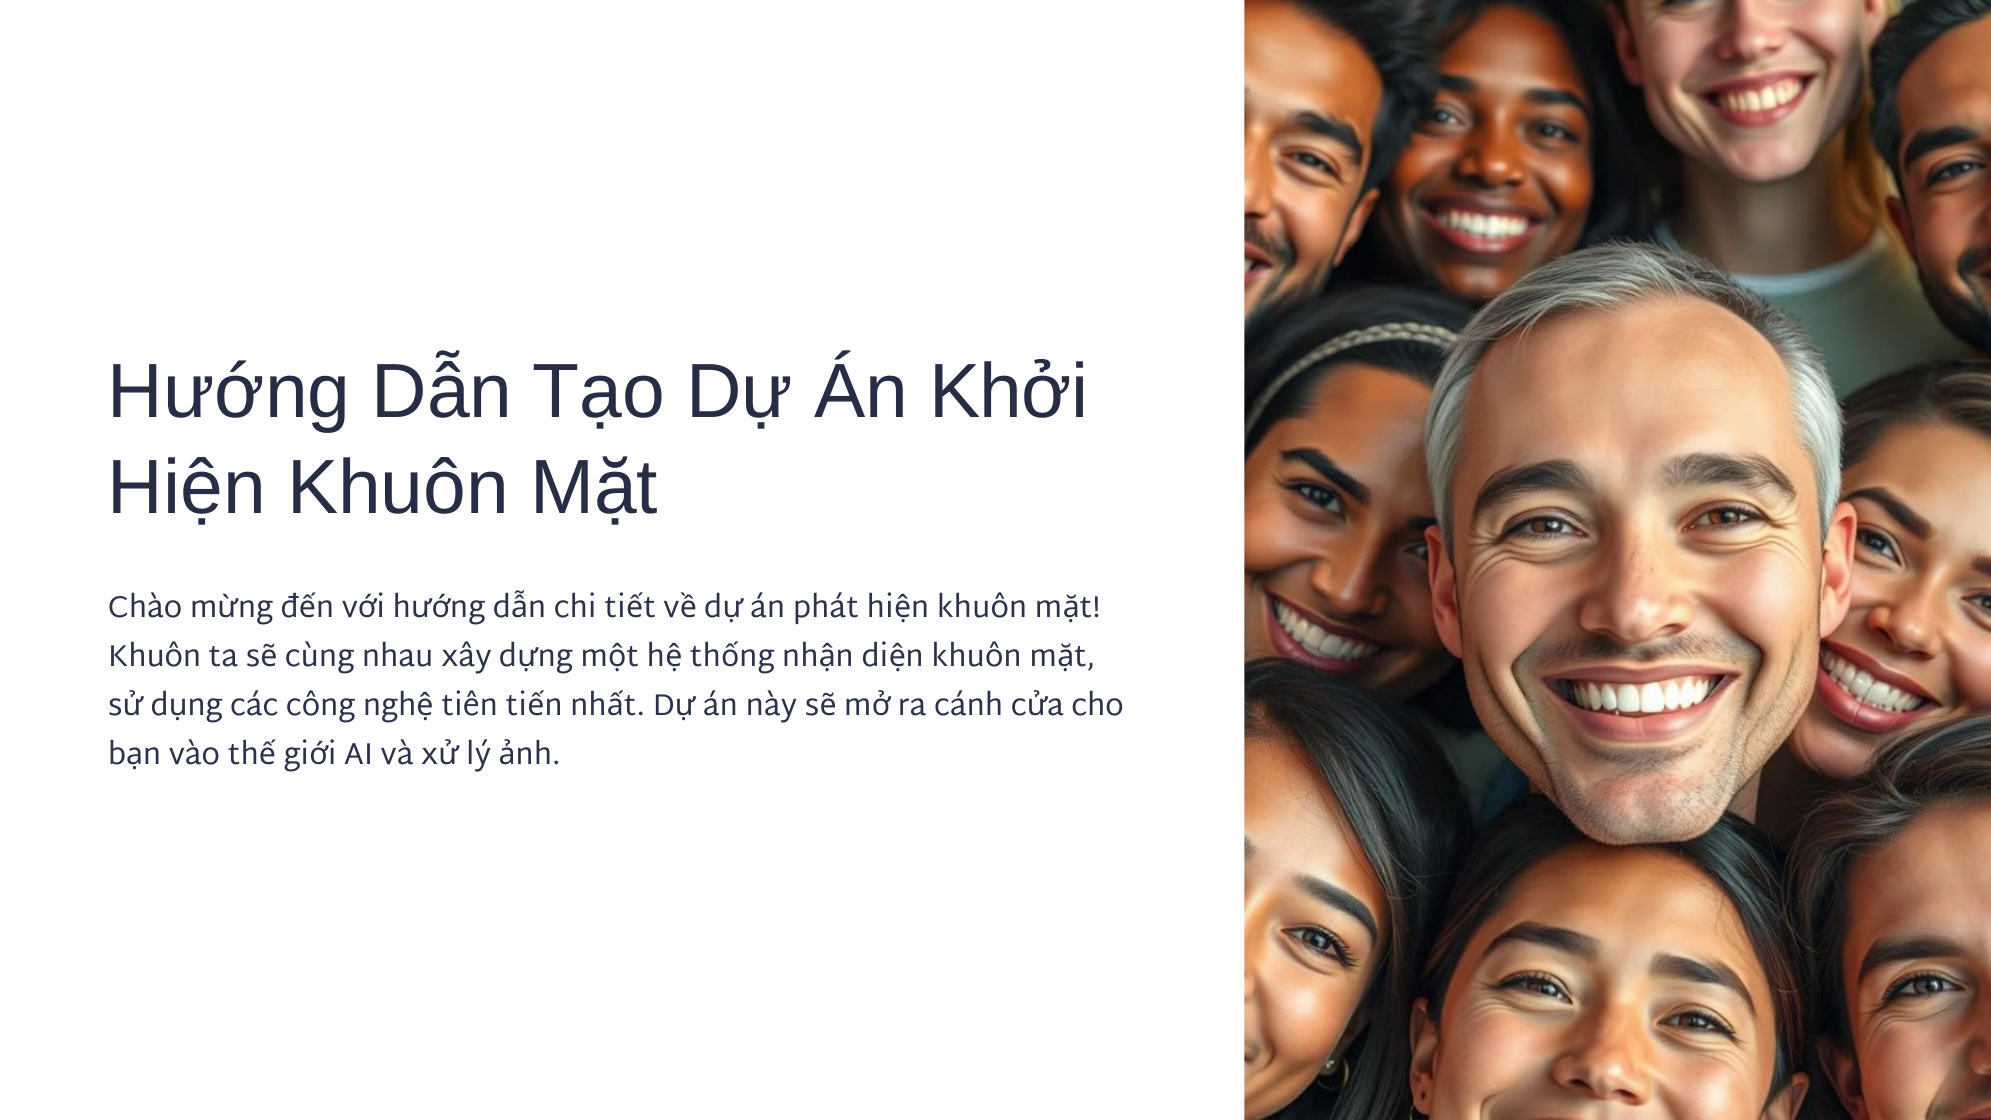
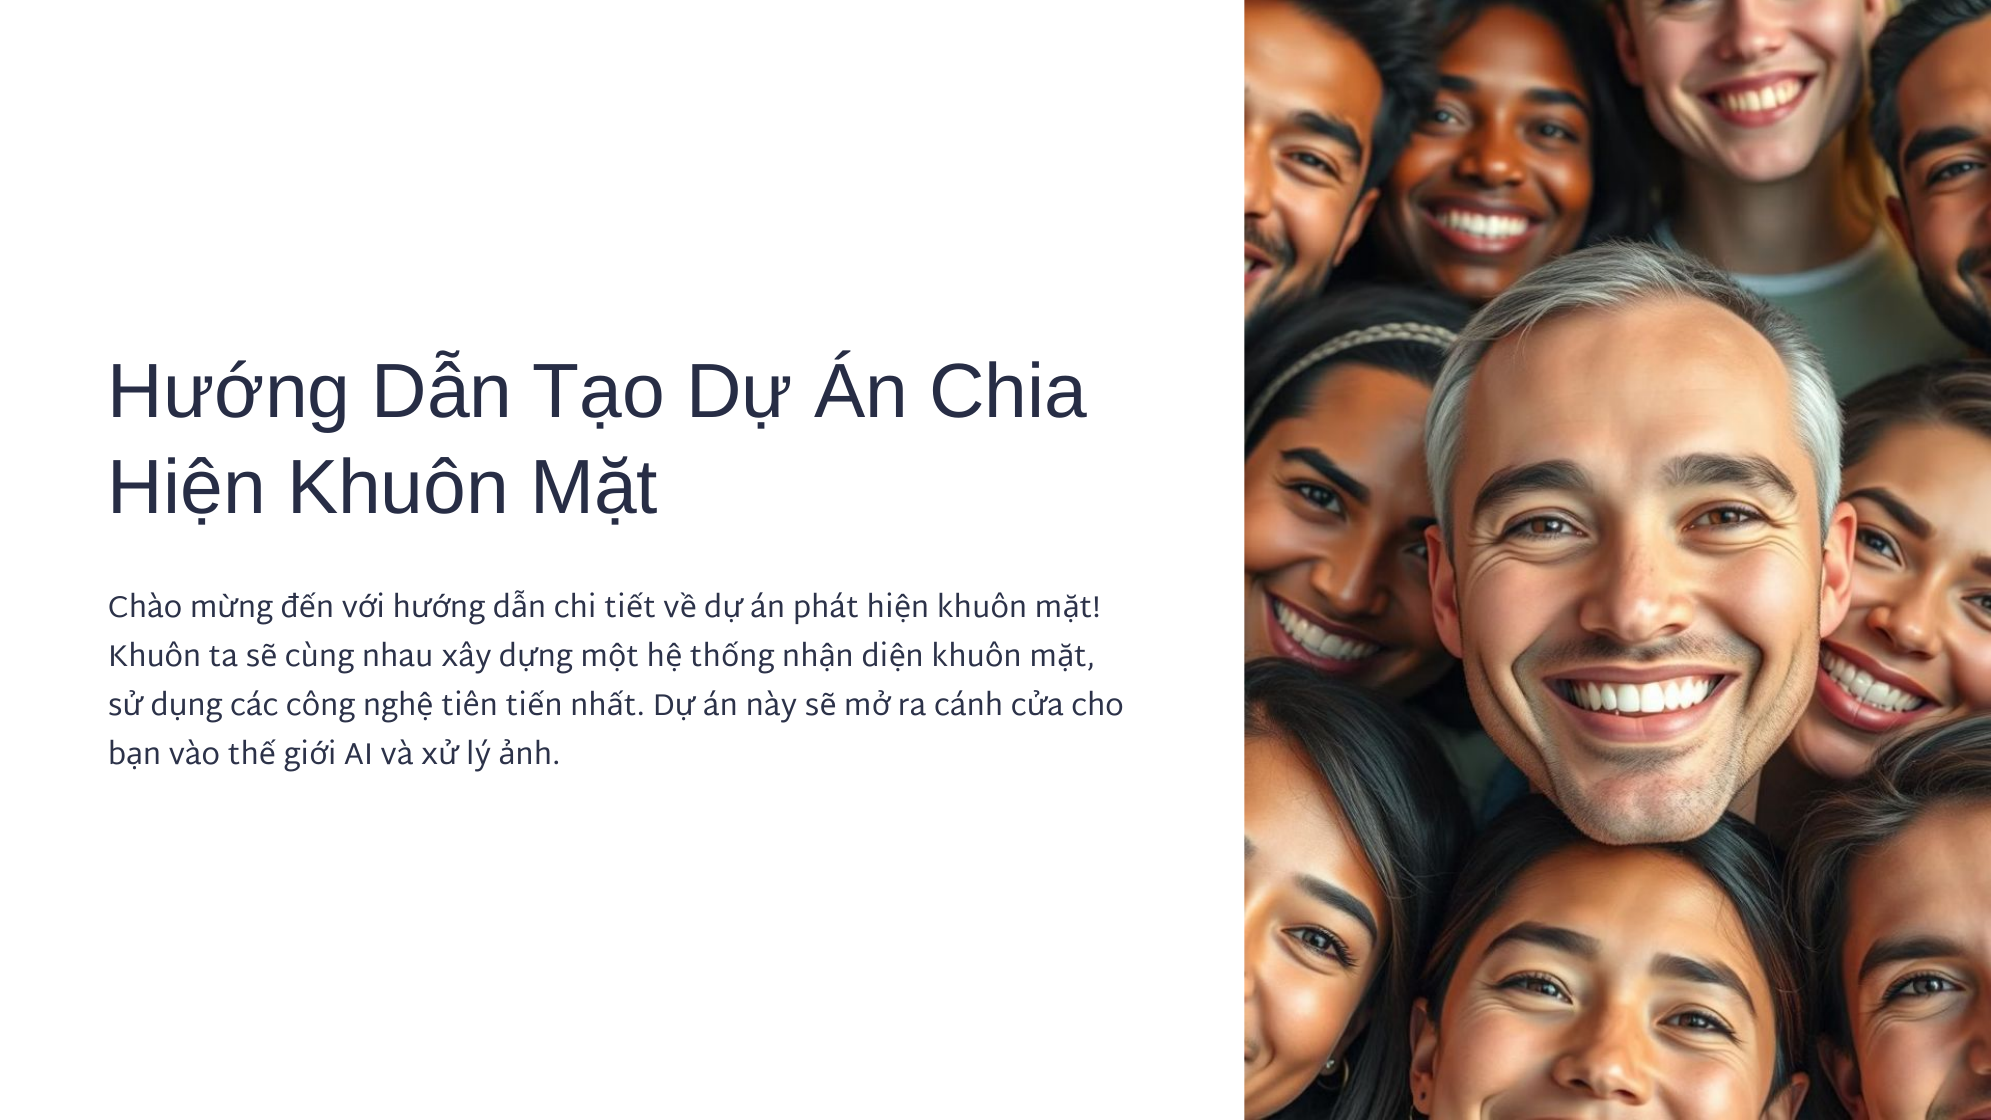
Khởi: Khởi -> Chia
